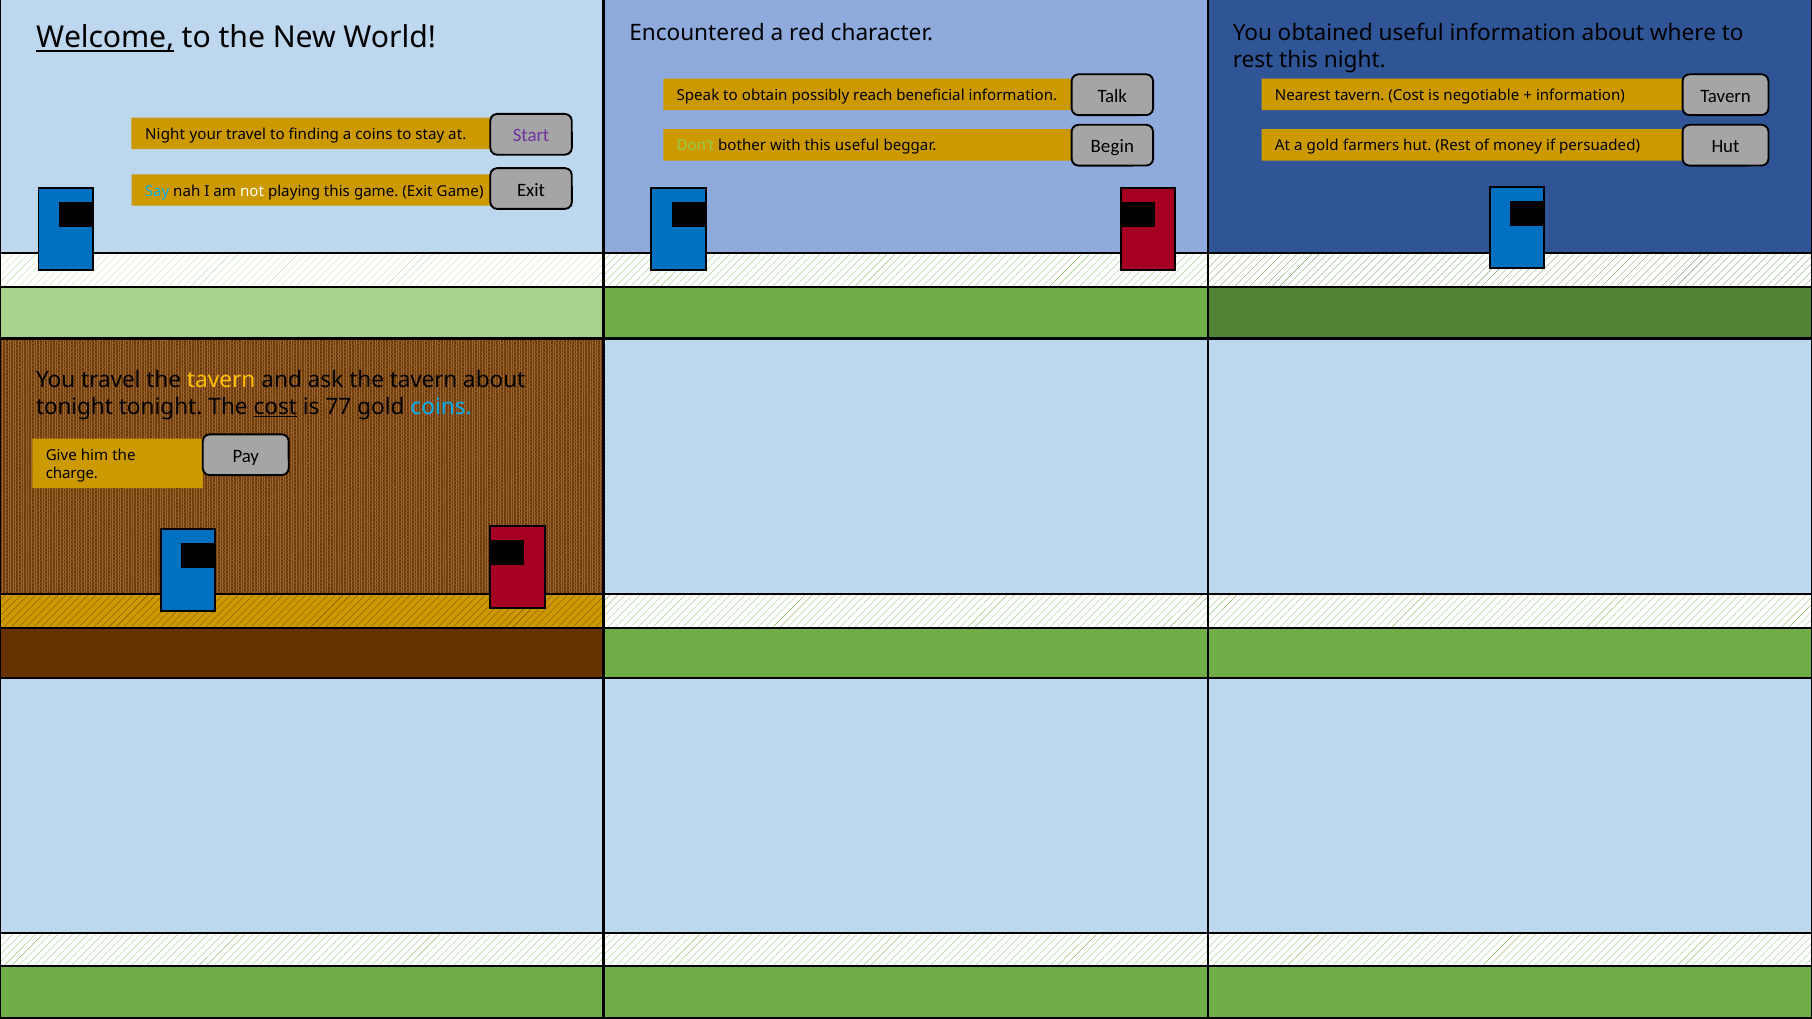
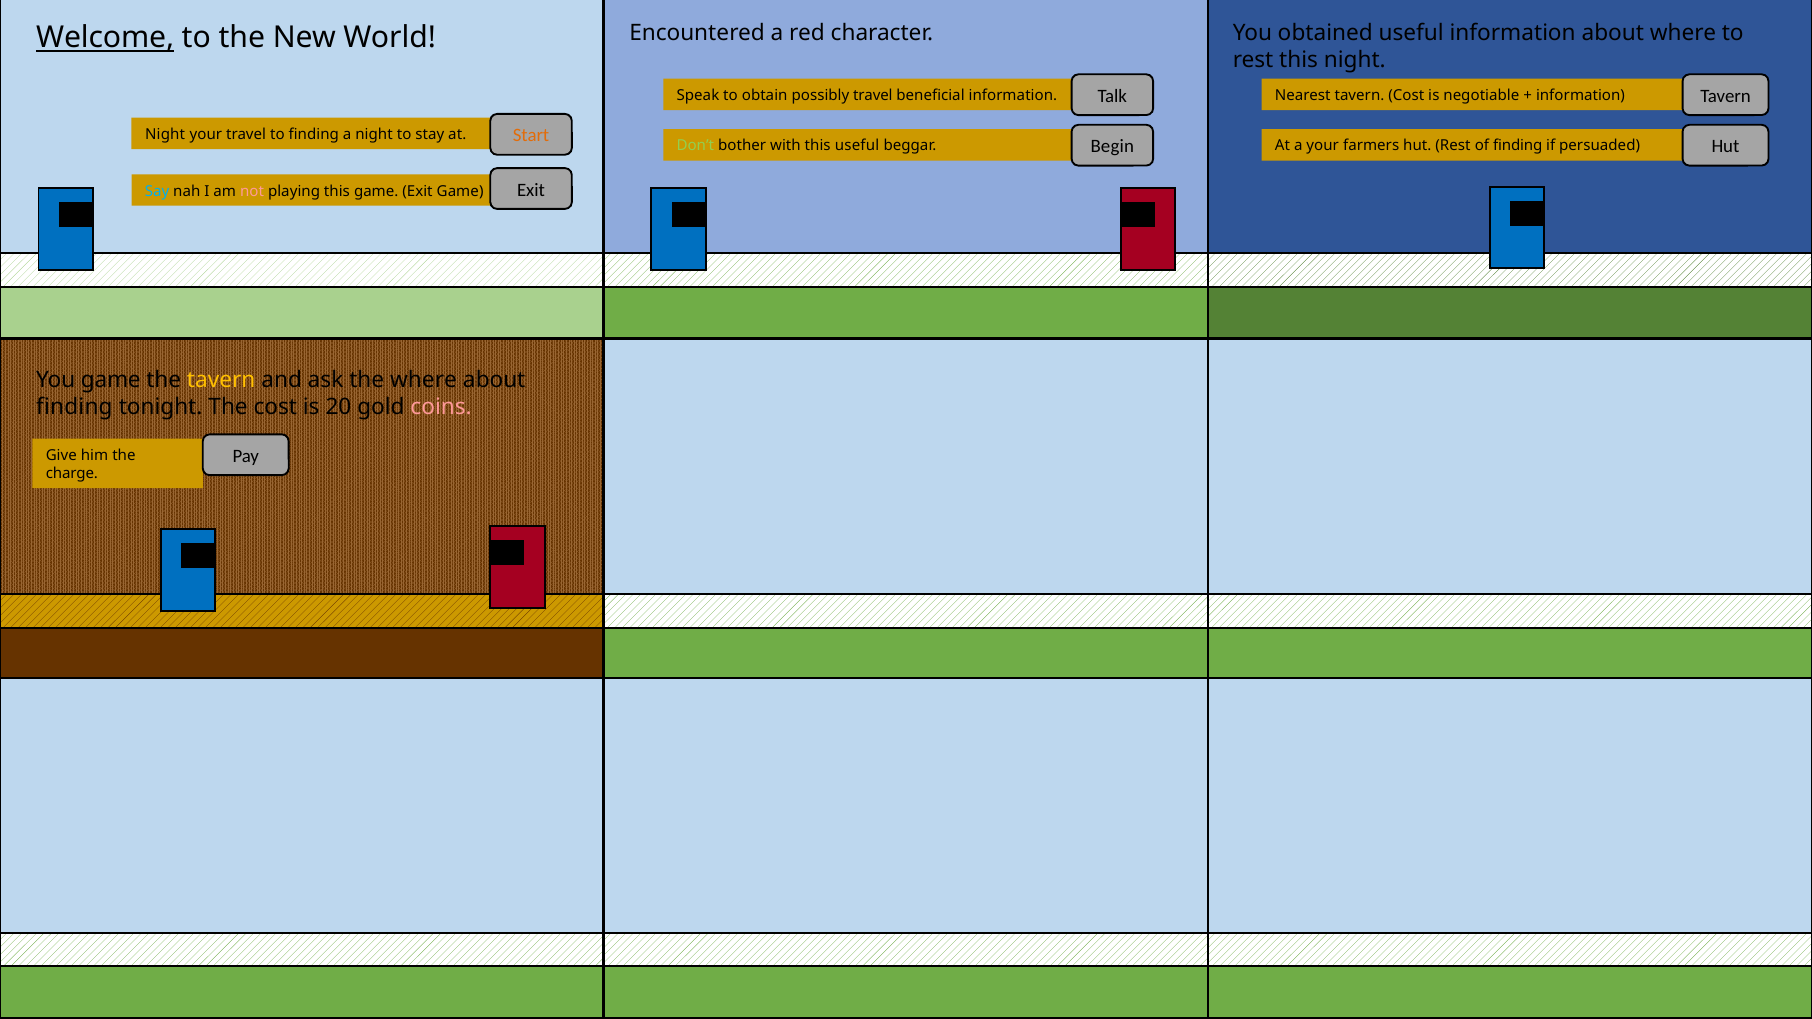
possibly reach: reach -> travel
Start colour: purple -> orange
a coins: coins -> night
a gold: gold -> your
of money: money -> finding
not colour: white -> pink
You travel: travel -> game
ask the tavern: tavern -> where
tonight at (75, 407): tonight -> finding
cost at (275, 407) underline: present -> none
77: 77 -> 20
coins at (441, 407) colour: light blue -> pink
